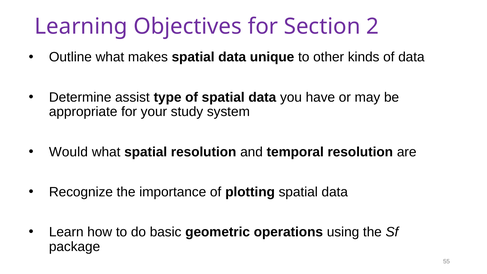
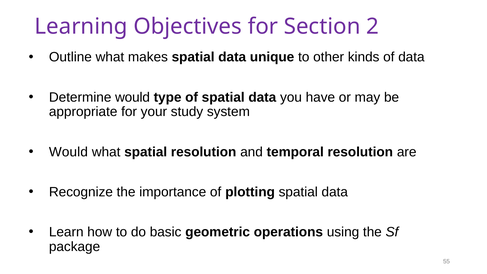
Determine assist: assist -> would
